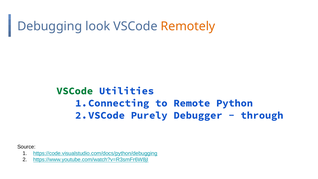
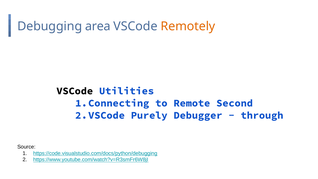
look: look -> area
VSCode at (75, 91) colour: green -> black
Python: Python -> Second
